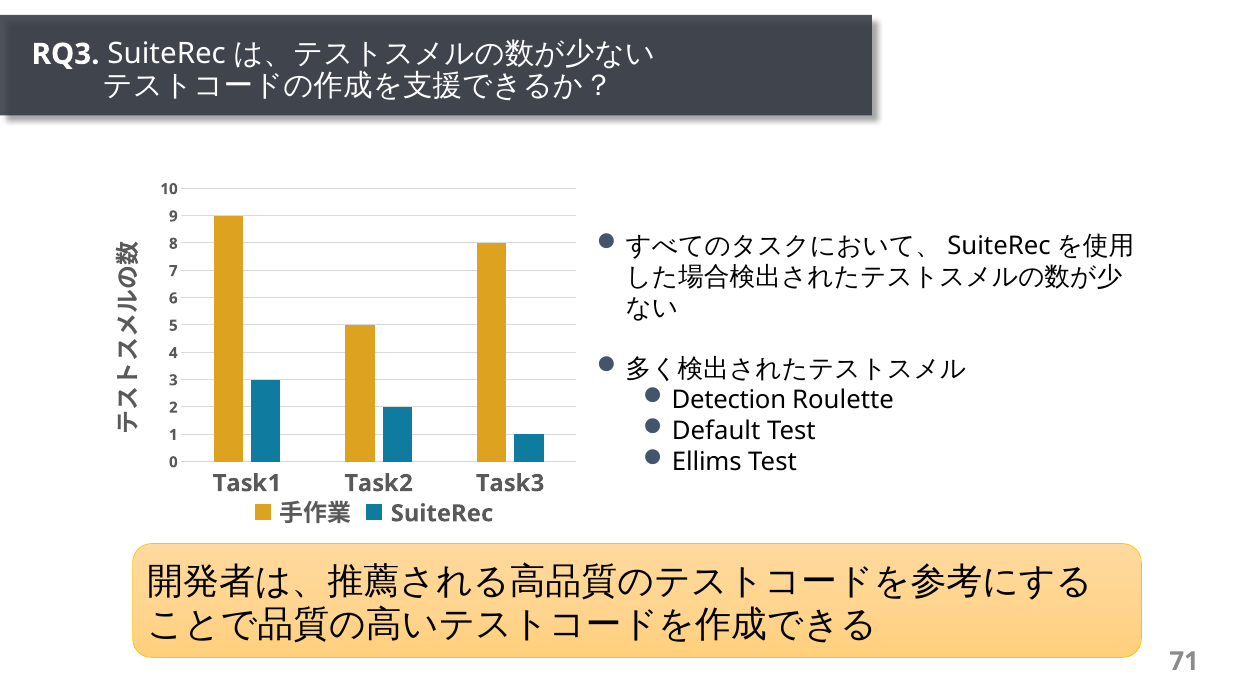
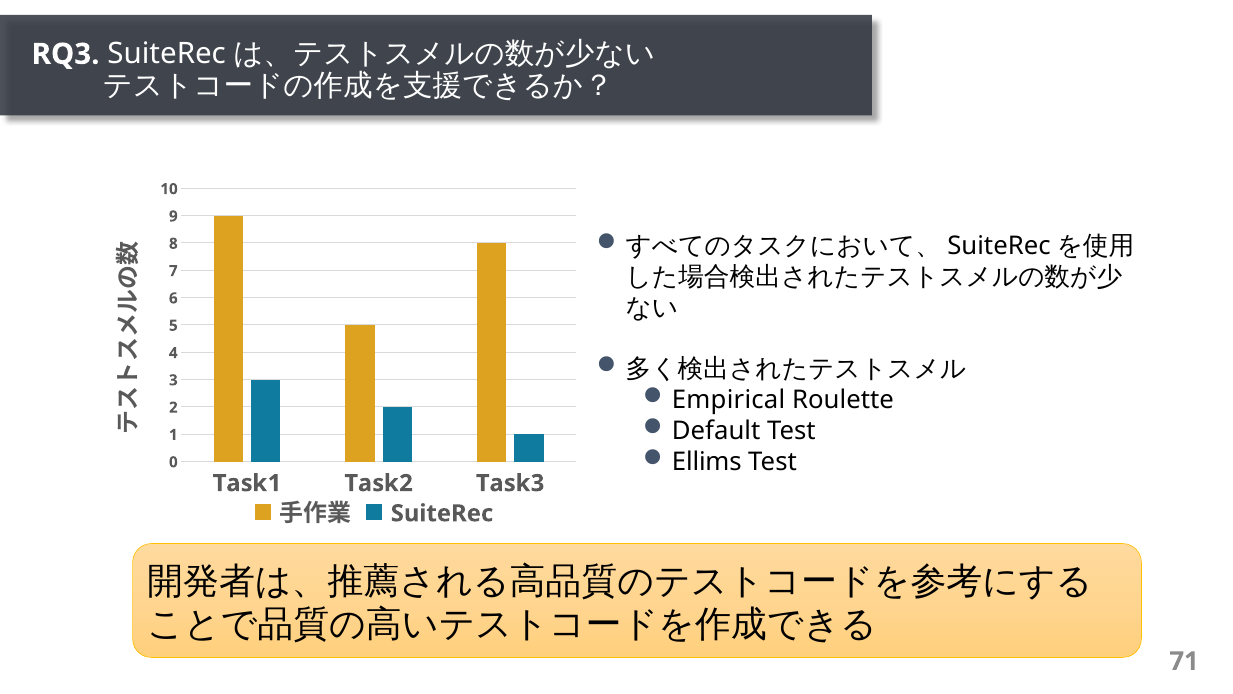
Detection: Detection -> Empirical
